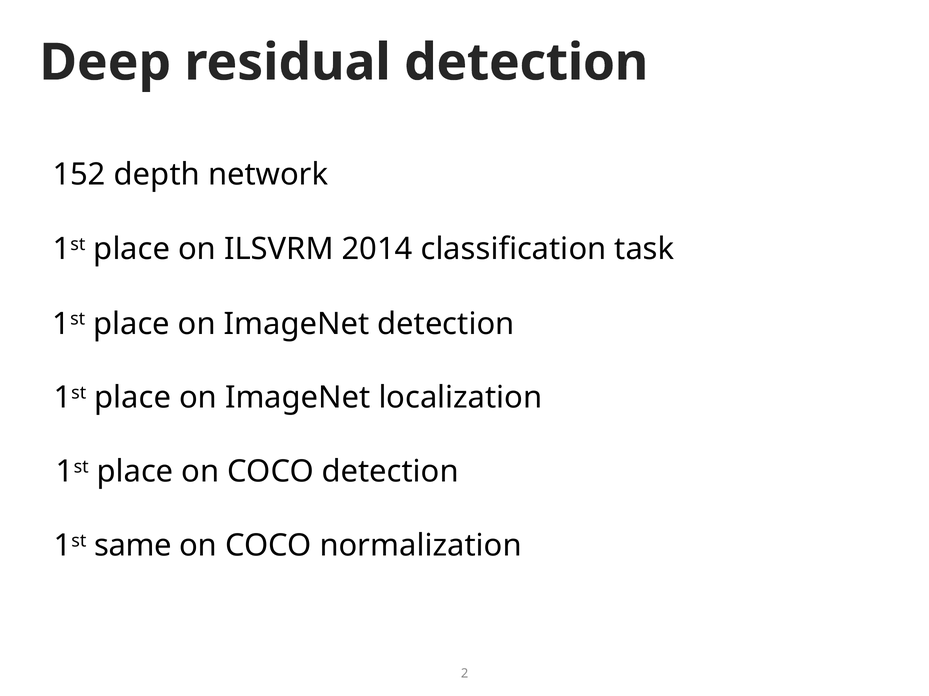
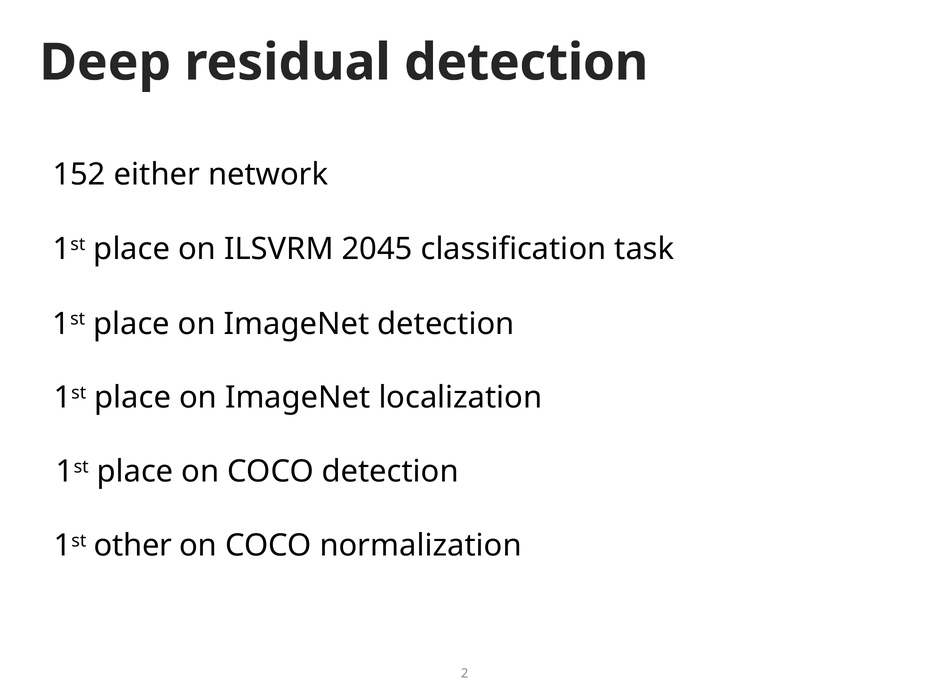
depth: depth -> either
2014: 2014 -> 2045
same: same -> other
